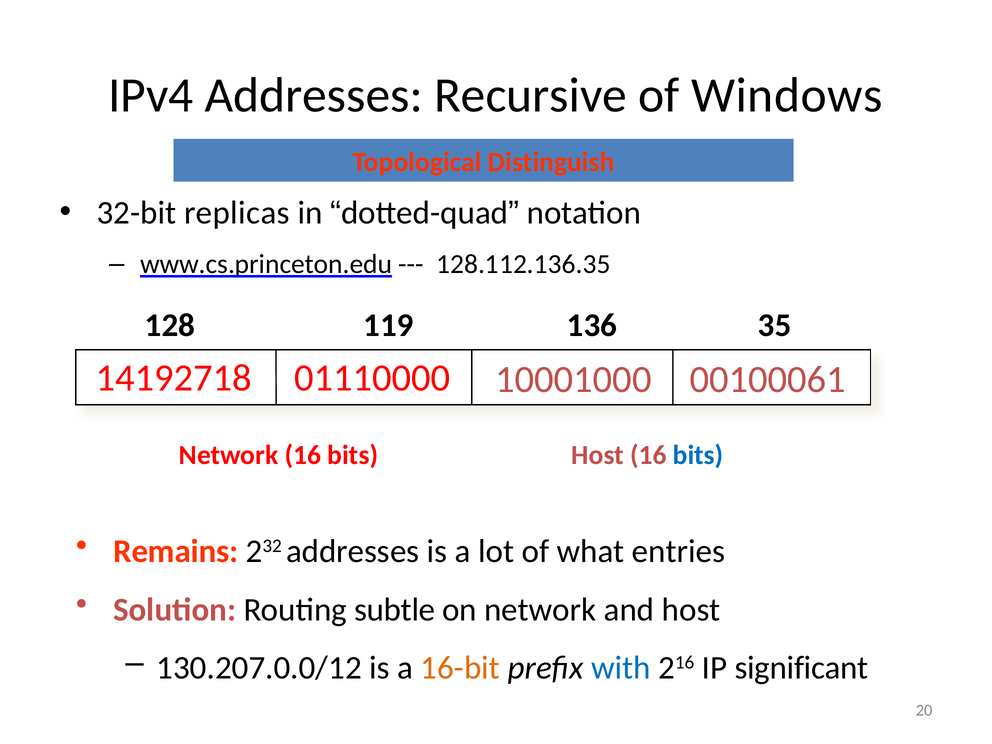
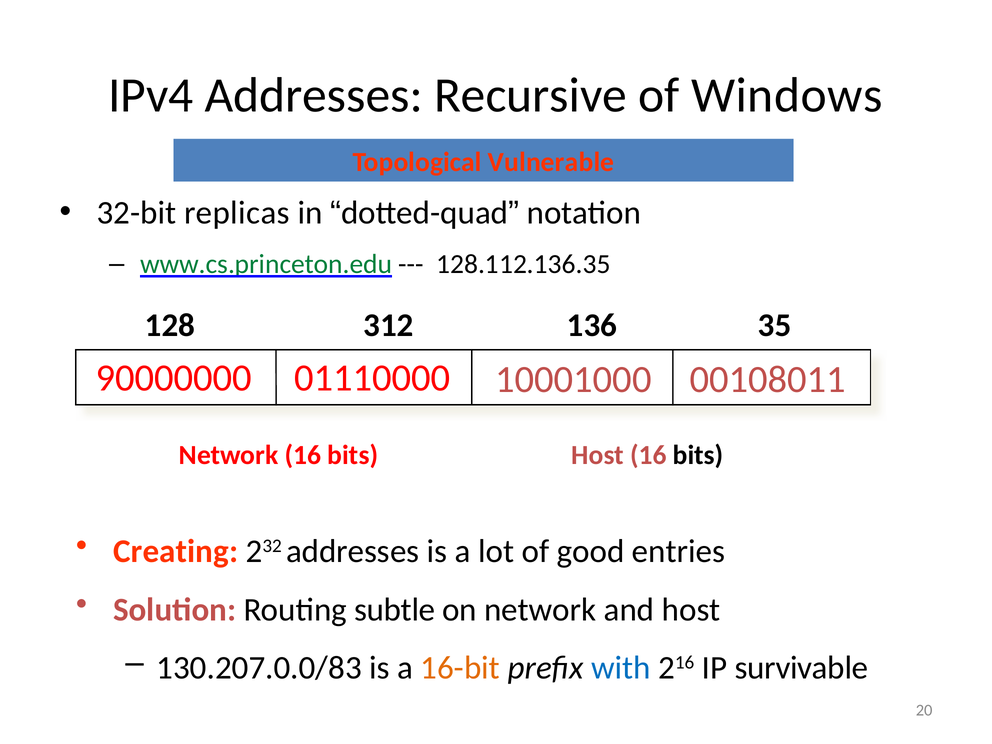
Distinguish: Distinguish -> Vulnerable
www.cs.princeton.edu colour: black -> green
119: 119 -> 312
14192718: 14192718 -> 90000000
00100061: 00100061 -> 00108011
bits at (698, 455) colour: blue -> black
Remains: Remains -> Creating
what: what -> good
130.207.0.0/12: 130.207.0.0/12 -> 130.207.0.0/83
significant: significant -> survivable
